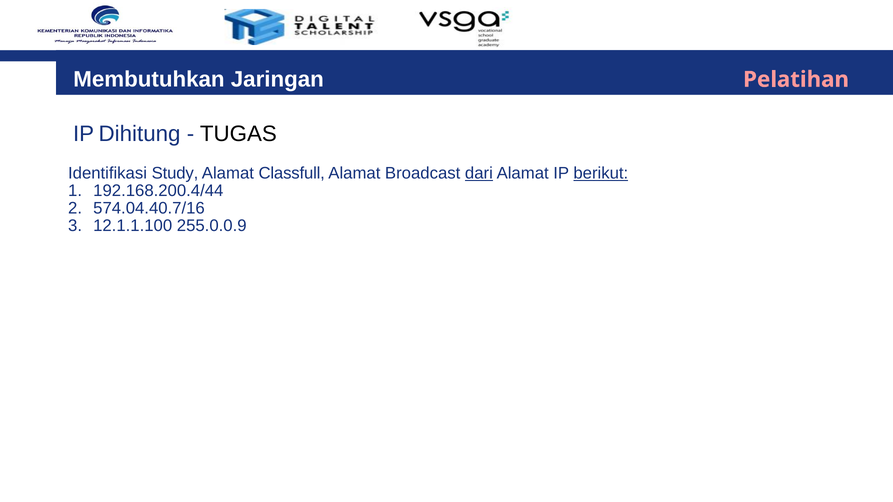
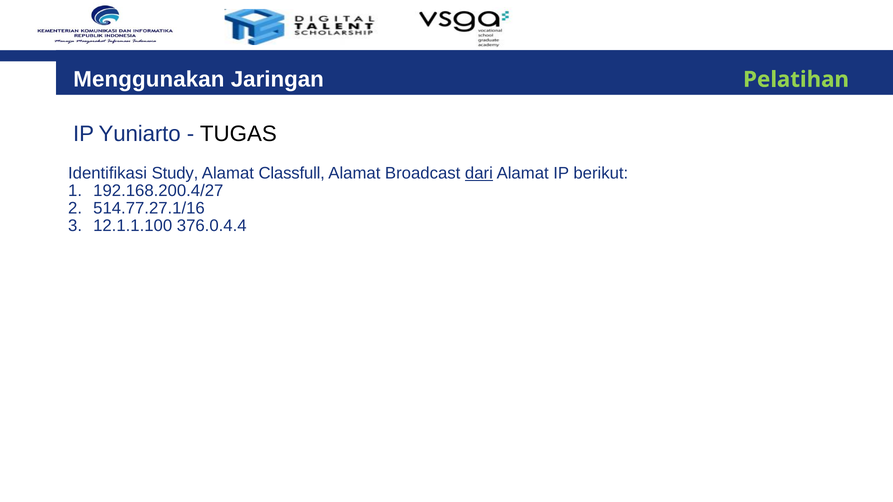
Membutuhkan: Membutuhkan -> Menggunakan
Pelatihan colour: pink -> light green
Dihitung: Dihitung -> Yuniarto
berikut underline: present -> none
192.168.200.4/44: 192.168.200.4/44 -> 192.168.200.4/27
574.04.40.7/16: 574.04.40.7/16 -> 514.77.27.1/16
255.0.0.9: 255.0.0.9 -> 376.0.4.4
